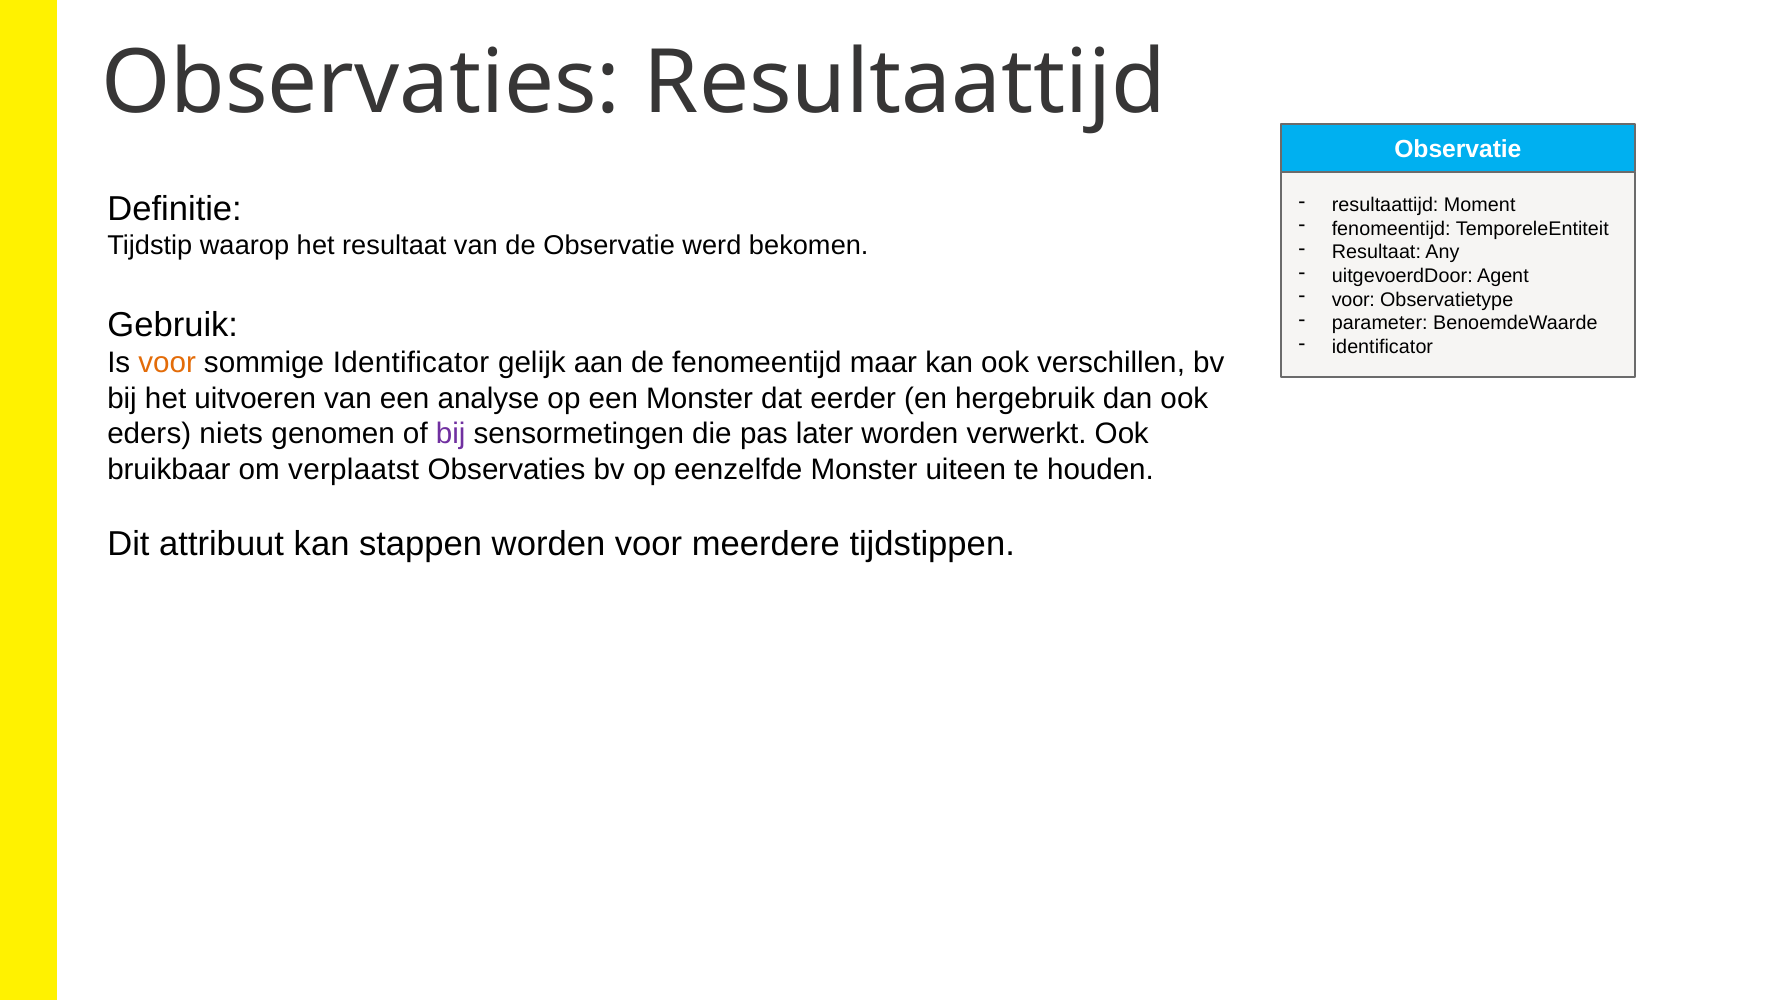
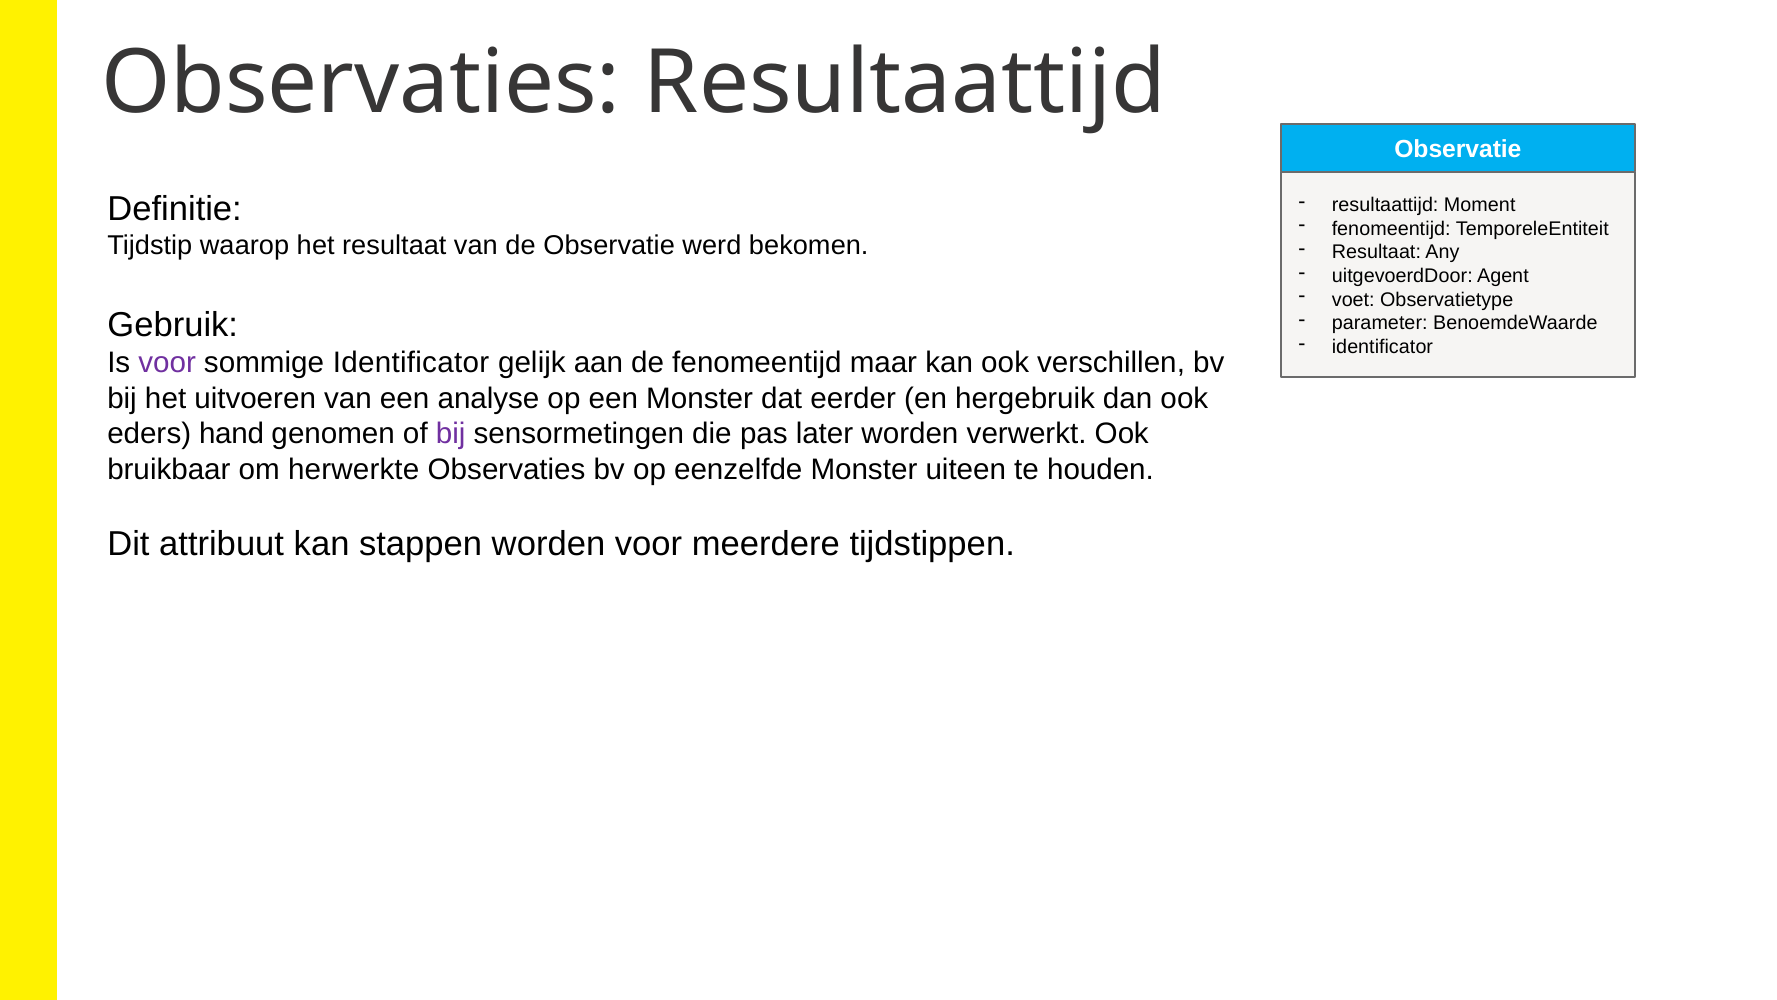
voor at (1353, 299): voor -> voet
voor at (167, 363) colour: orange -> purple
niets: niets -> hand
verplaatst: verplaatst -> herwerkte
